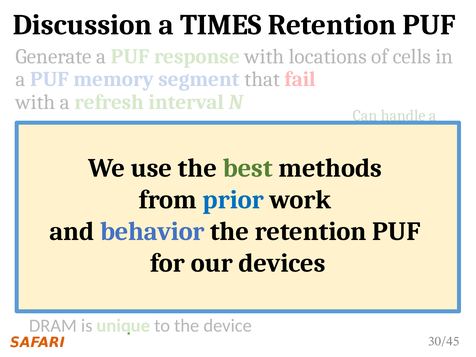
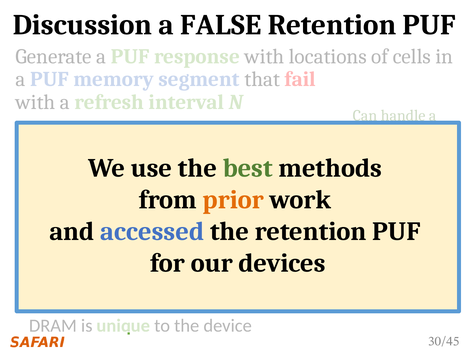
TIMES: TIMES -> FALSE
prior colour: blue -> orange
behavior: behavior -> accessed
